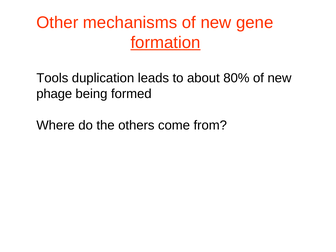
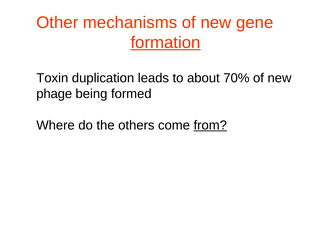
Tools: Tools -> Toxin
80%: 80% -> 70%
from underline: none -> present
